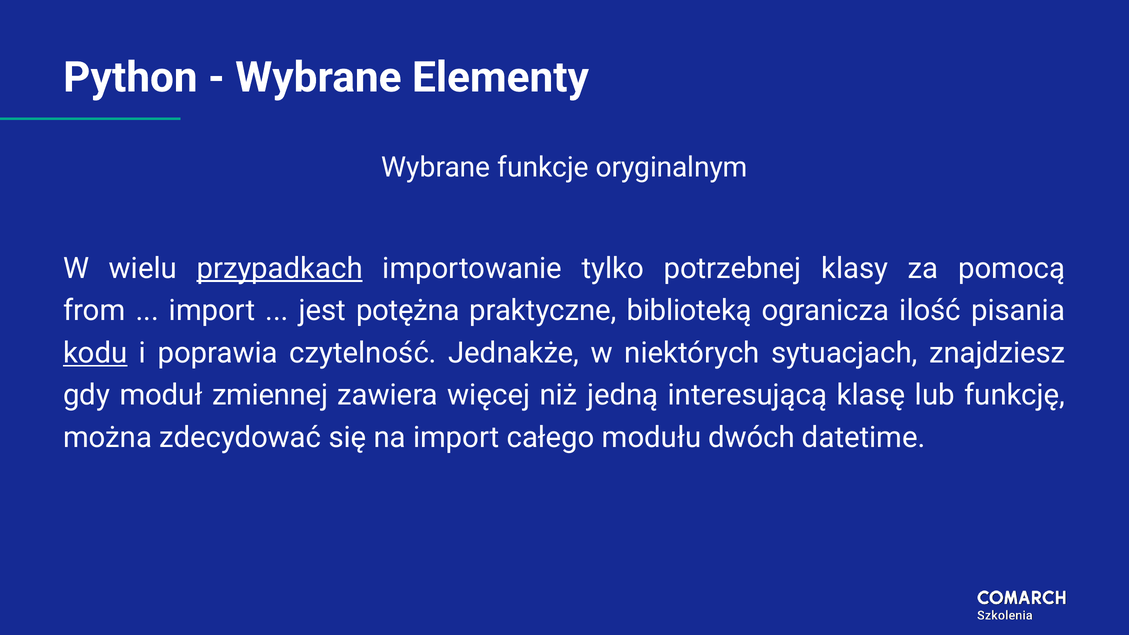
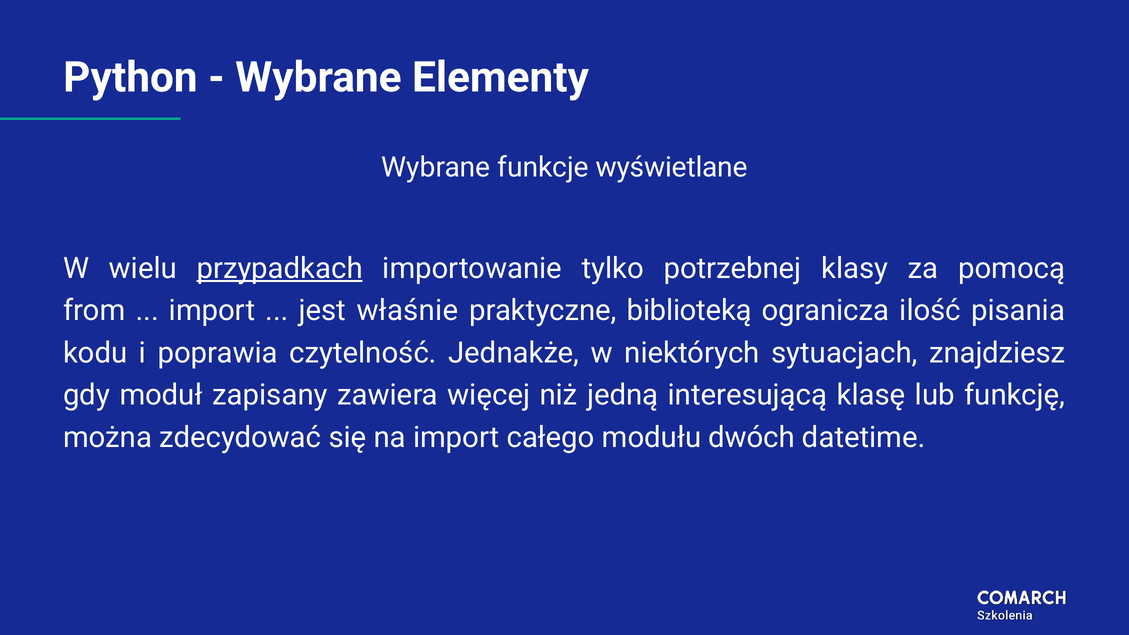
oryginalnym: oryginalnym -> wyświetlane
potężna: potężna -> właśnie
kodu underline: present -> none
zmiennej: zmiennej -> zapisany
